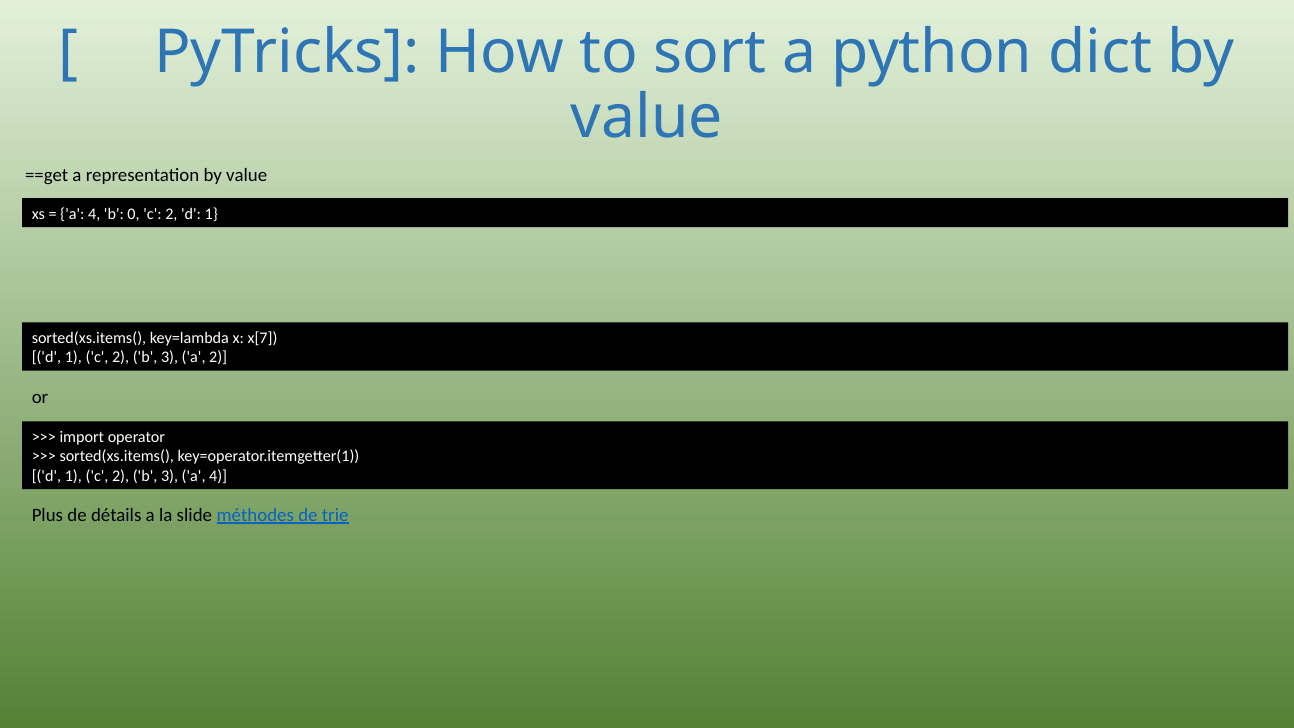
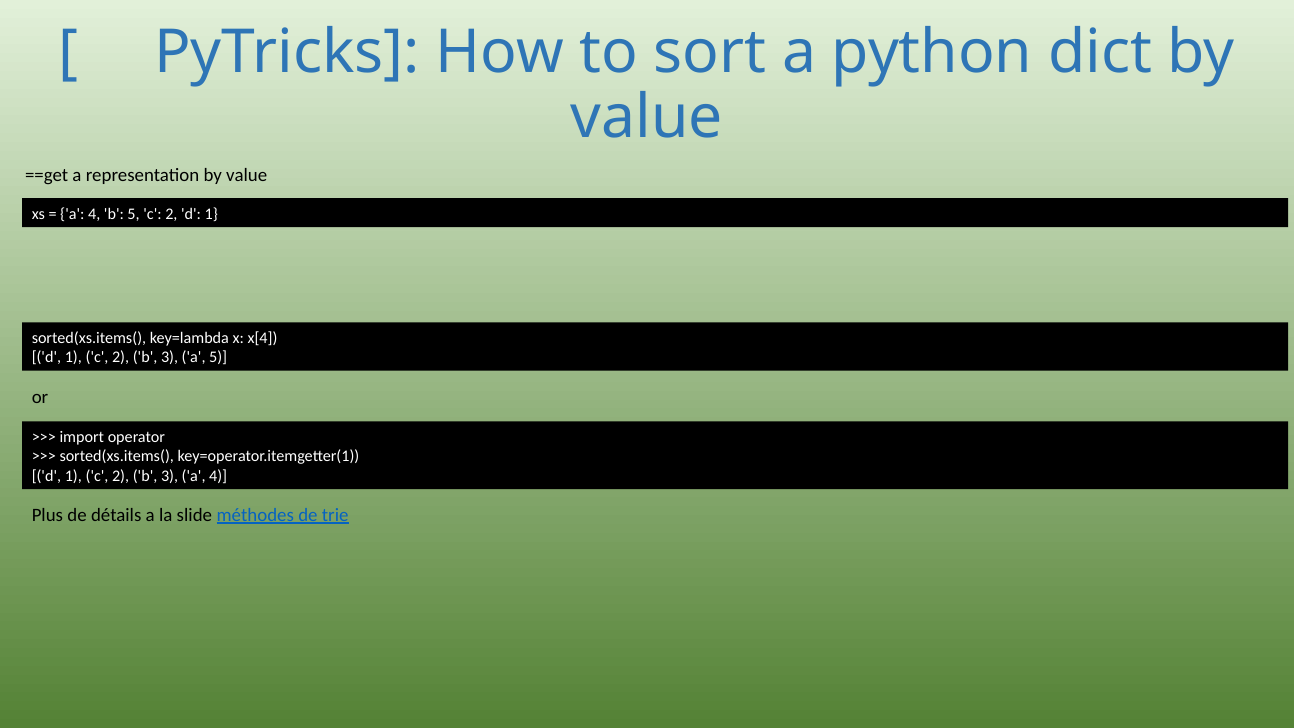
b 0: 0 -> 5
x[7: x[7 -> x[4
a 2: 2 -> 5
